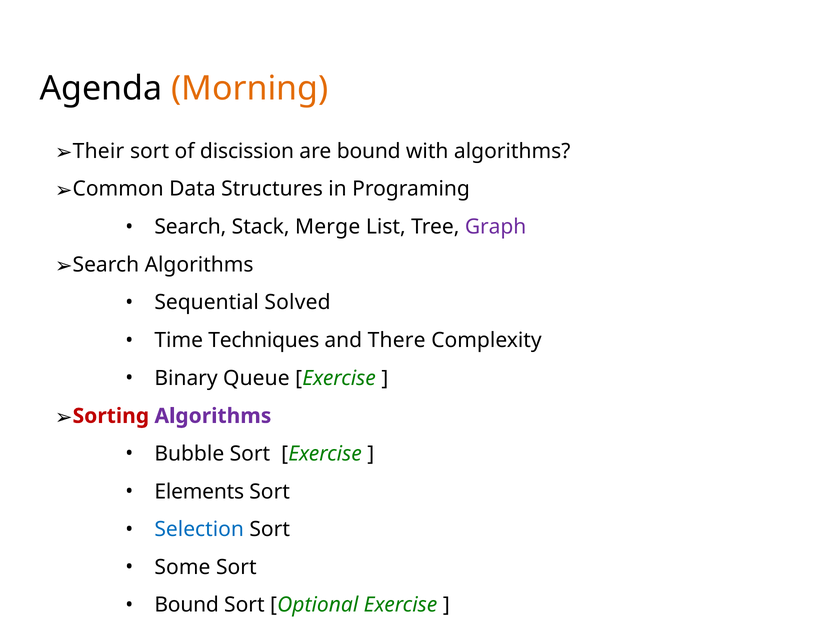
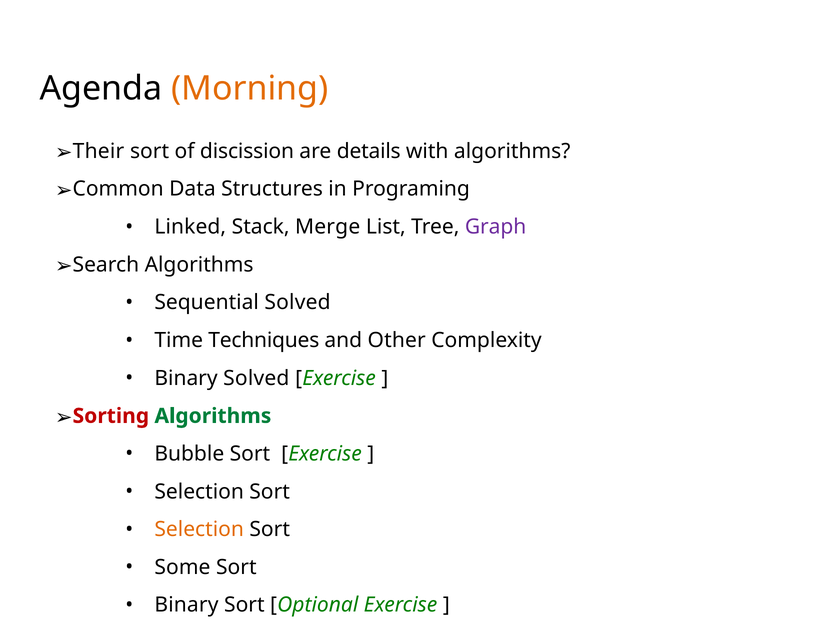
are bound: bound -> details
Search at (190, 227): Search -> Linked
There: There -> Other
Binary Queue: Queue -> Solved
Algorithms at (213, 416) colour: purple -> green
Elements at (199, 492): Elements -> Selection
Selection at (199, 529) colour: blue -> orange
Bound at (187, 605): Bound -> Binary
